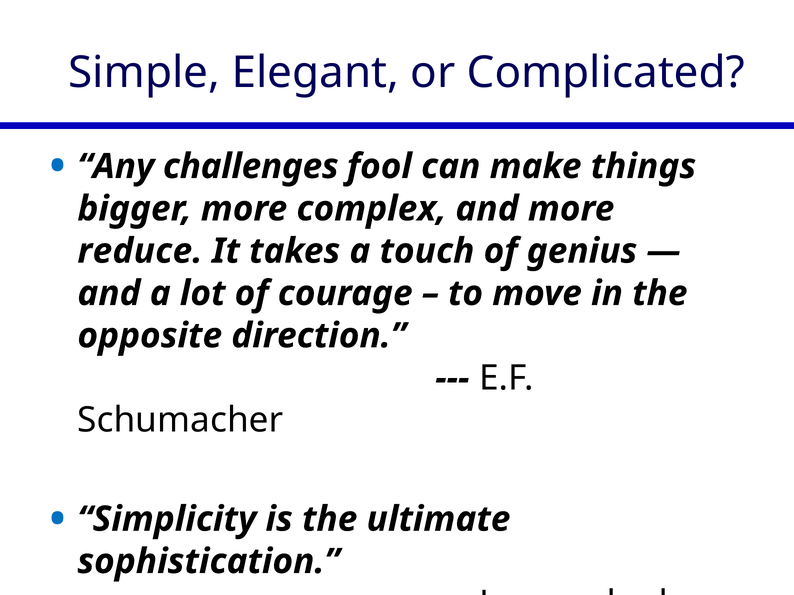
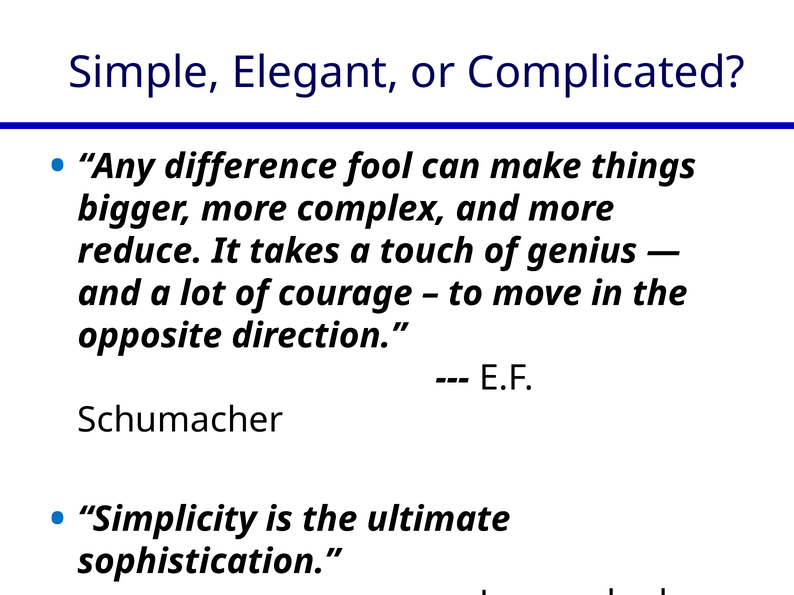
challenges: challenges -> difference
